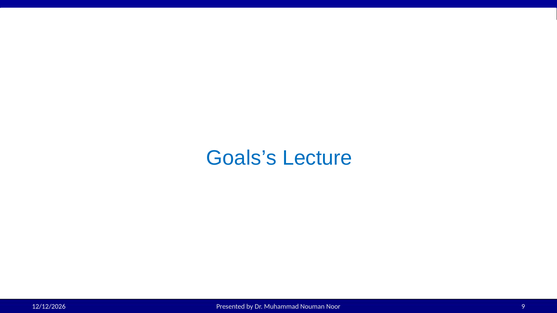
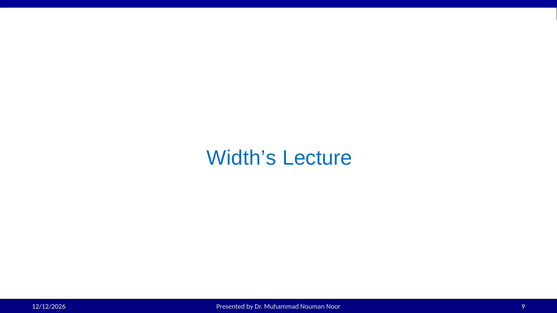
Goals’s: Goals’s -> Width’s
